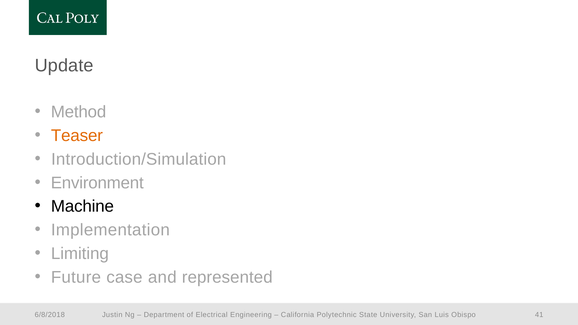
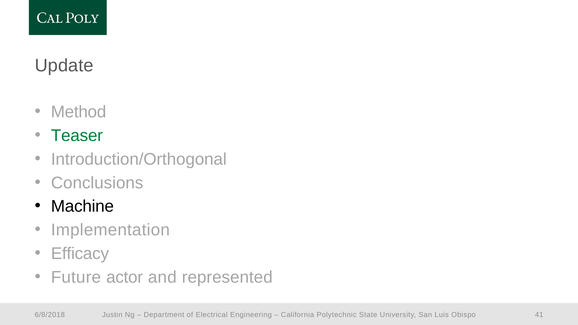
Teaser colour: orange -> green
Introduction/Simulation: Introduction/Simulation -> Introduction/Orthogonal
Environment: Environment -> Conclusions
Limiting: Limiting -> Efficacy
case: case -> actor
